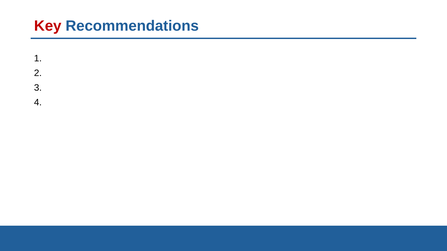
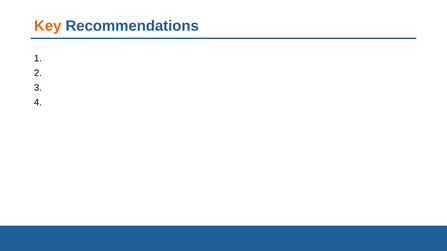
Key colour: red -> orange
